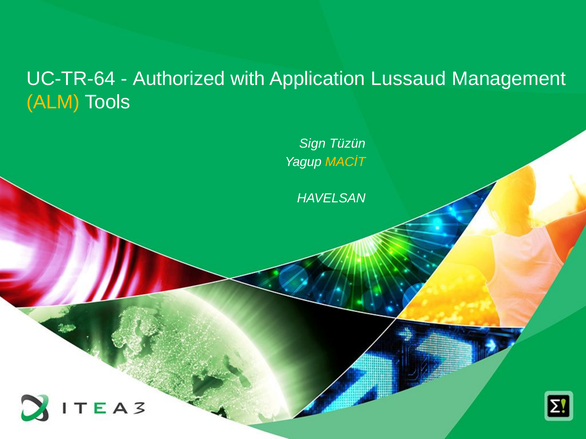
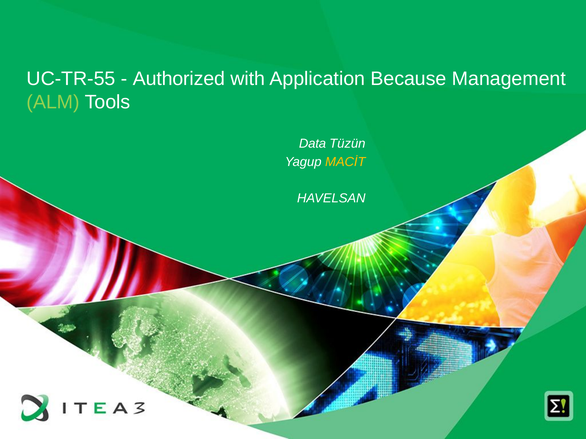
UC-TR-64: UC-TR-64 -> UC-TR-55
Lussaud: Lussaud -> Because
ALM colour: yellow -> light green
Sign: Sign -> Data
